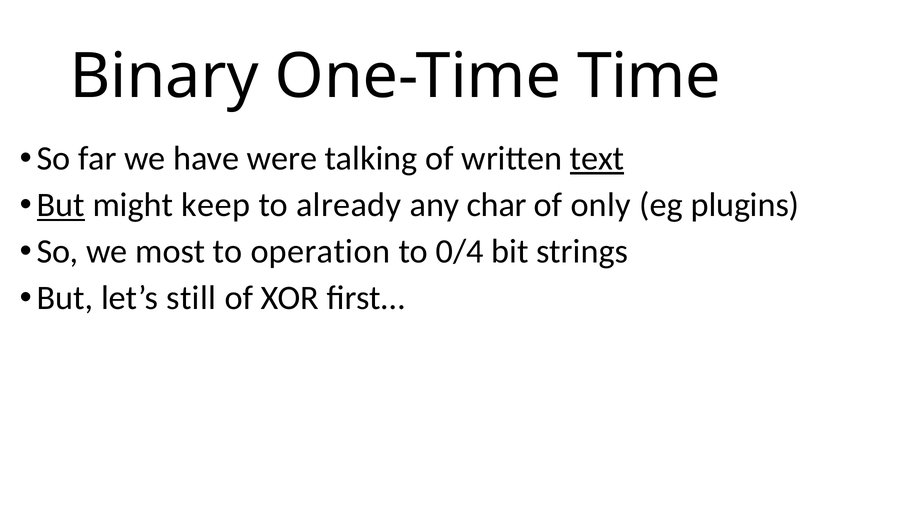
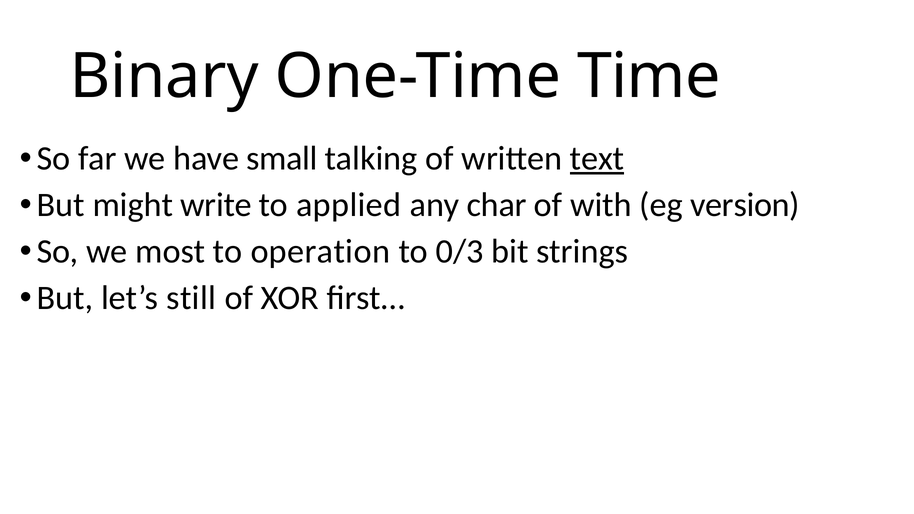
were: were -> small
But at (61, 205) underline: present -> none
keep: keep -> write
already: already -> applied
only: only -> with
plugins: plugins -> version
0/4: 0/4 -> 0/3
